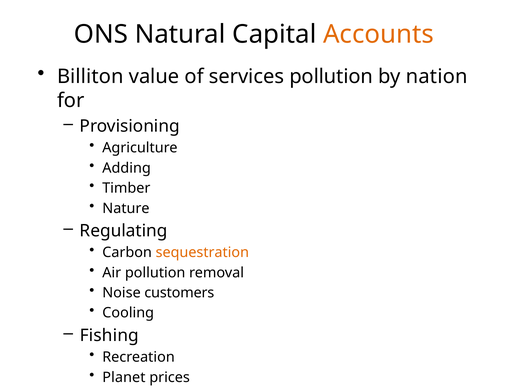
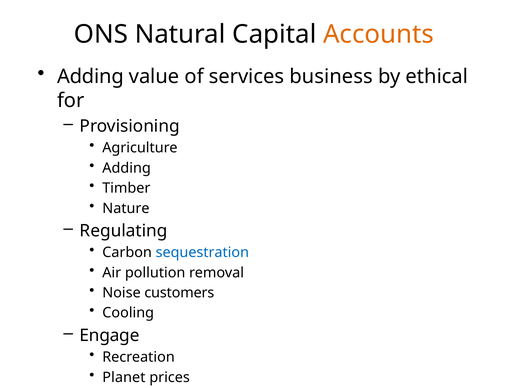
Billiton at (90, 77): Billiton -> Adding
services pollution: pollution -> business
nation: nation -> ethical
sequestration colour: orange -> blue
Fishing: Fishing -> Engage
